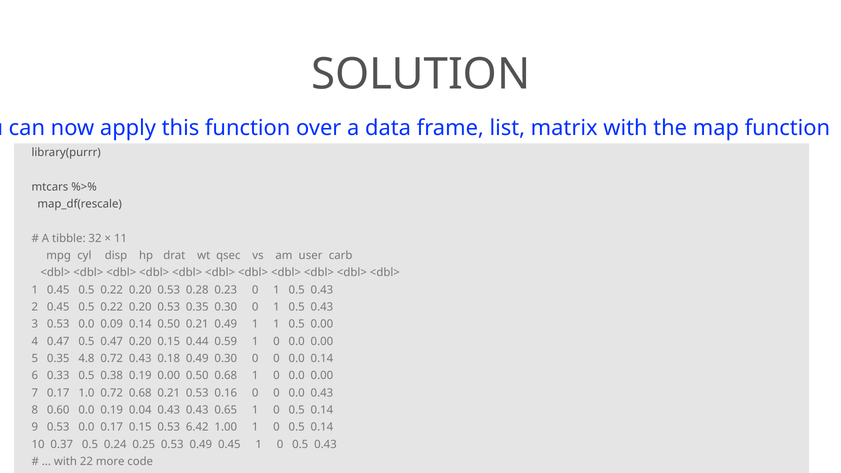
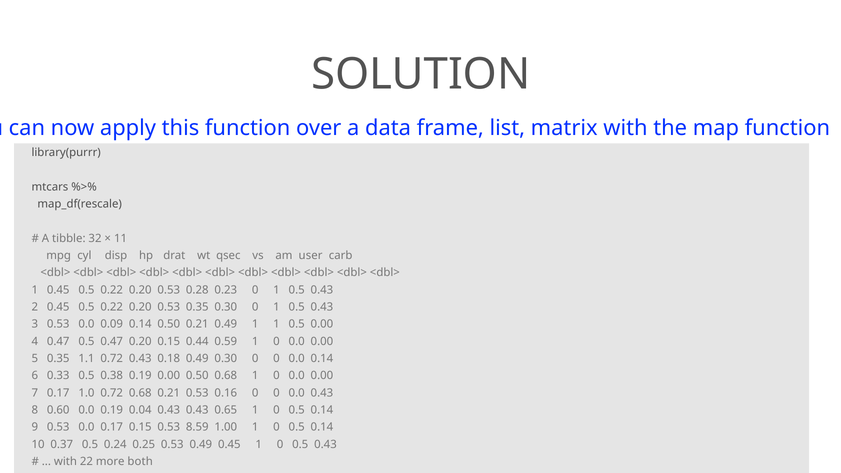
4.8: 4.8 -> 1.1
6.42: 6.42 -> 8.59
code: code -> both
